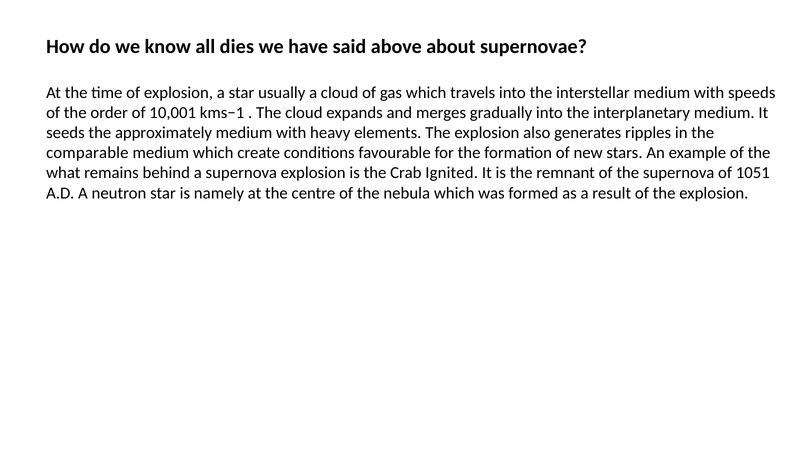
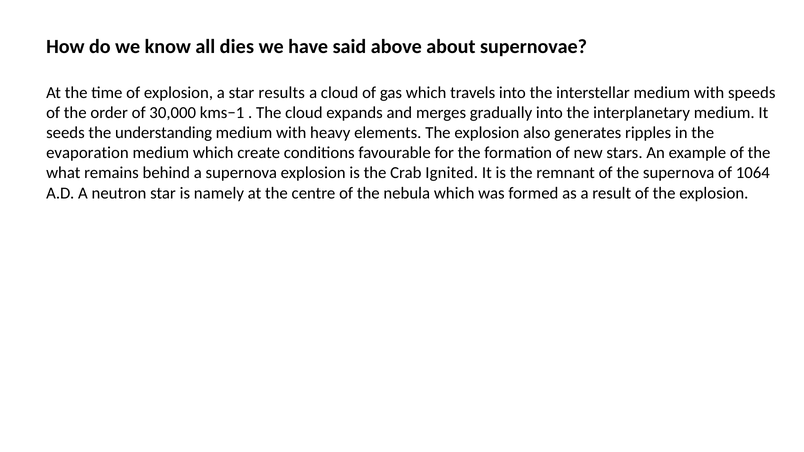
usually: usually -> results
10,001: 10,001 -> 30,000
approximately: approximately -> understanding
comparable: comparable -> evaporation
1051: 1051 -> 1064
